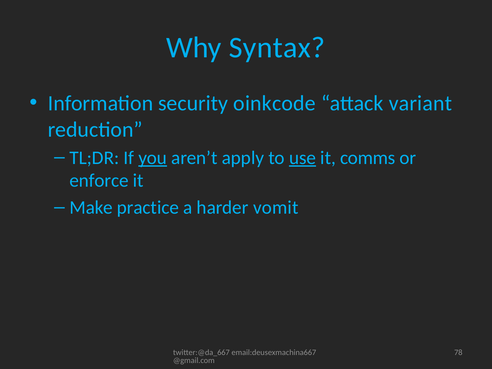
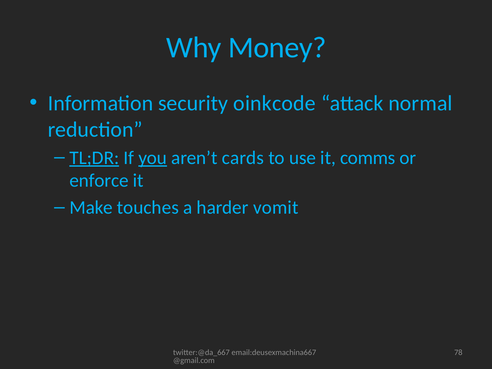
Syntax: Syntax -> Money
variant: variant -> normal
TL;DR underline: none -> present
apply: apply -> cards
use underline: present -> none
practice: practice -> touches
